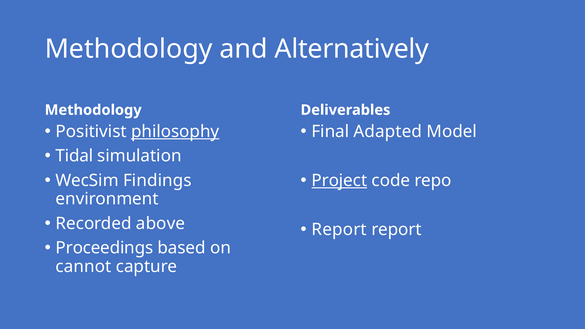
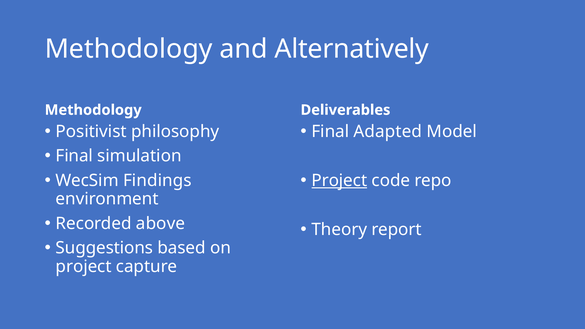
philosophy underline: present -> none
Tidal at (74, 156): Tidal -> Final
Report at (339, 230): Report -> Theory
Proceedings: Proceedings -> Suggestions
cannot at (84, 266): cannot -> project
